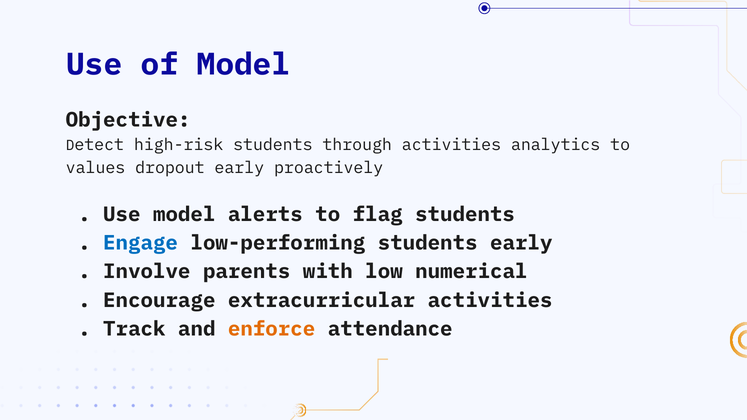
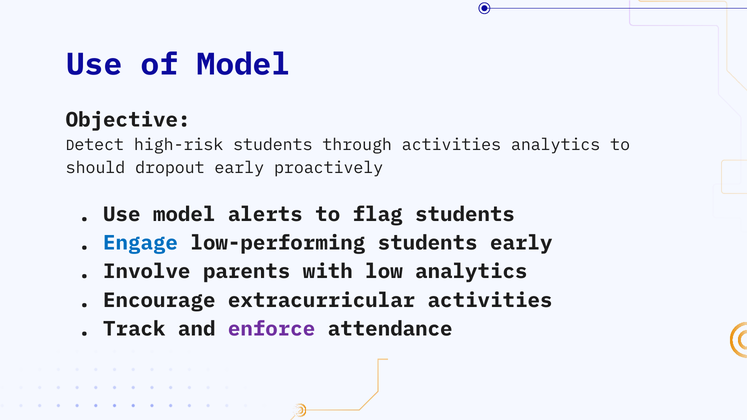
values: values -> should
low numerical: numerical -> analytics
enforce colour: orange -> purple
